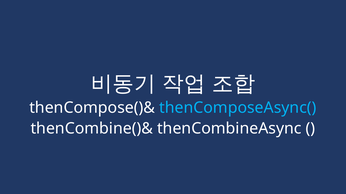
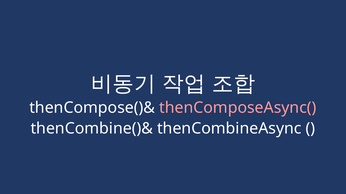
thenComposeAsync( colour: light blue -> pink
